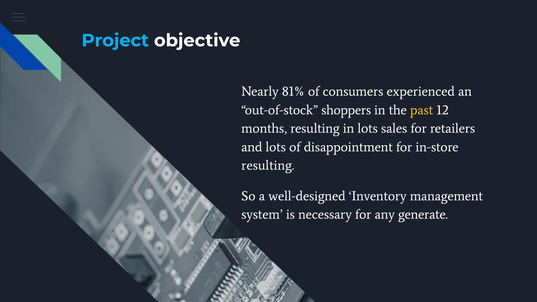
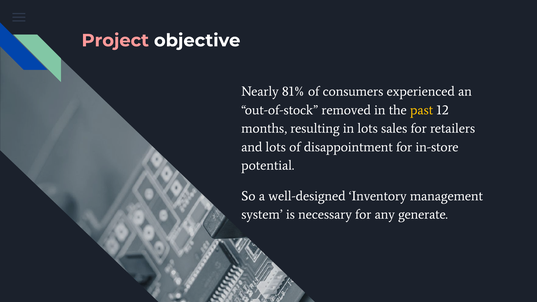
Project colour: light blue -> pink
shoppers: shoppers -> removed
resulting at (268, 166): resulting -> potential
